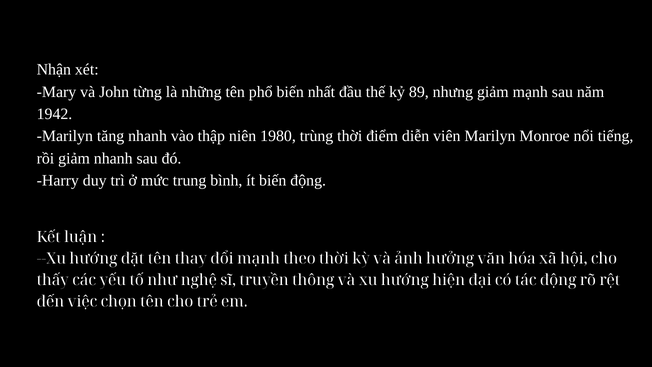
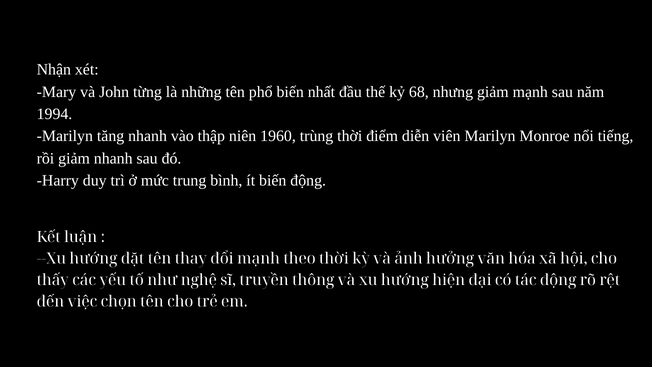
89: 89 -> 68
1942: 1942 -> 1994
1980: 1980 -> 1960
